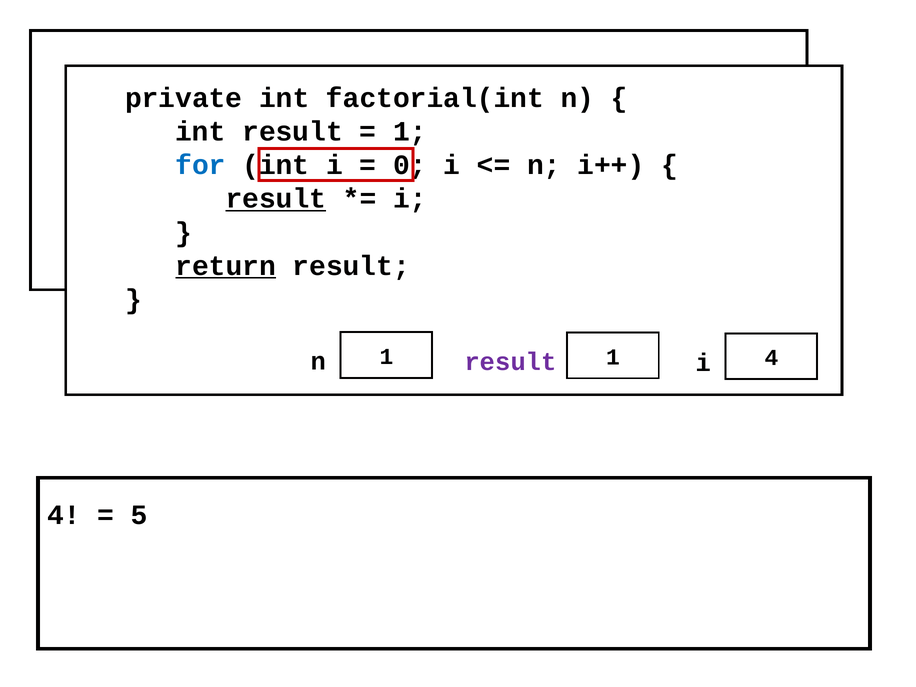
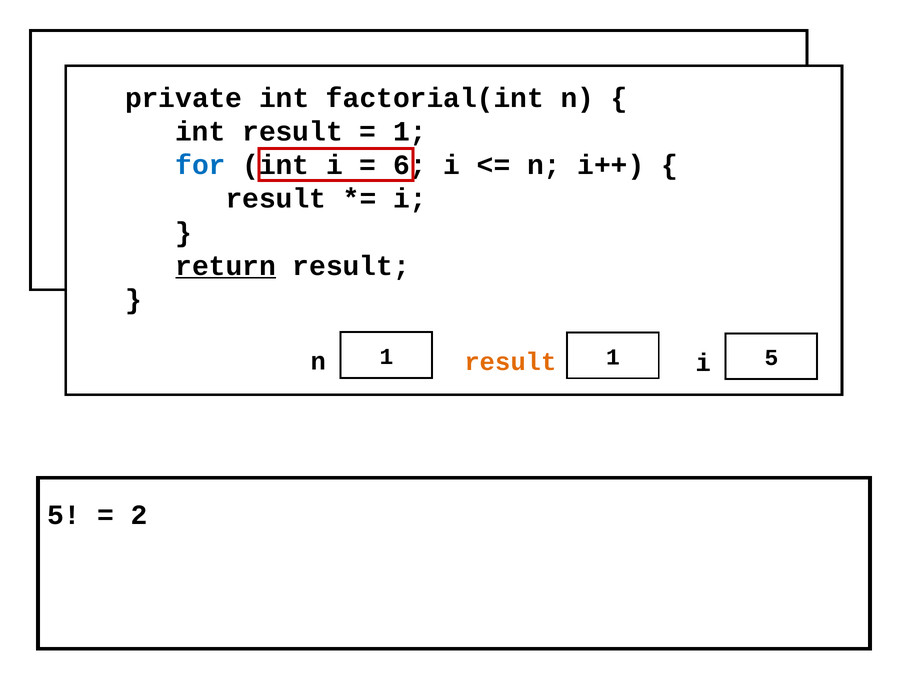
0 at (410, 165): 0 -> 6
result at (276, 199) underline: present -> none
n 4: 4 -> 5
result at (510, 362) colour: purple -> orange
4 at (64, 515): 4 -> 5
5: 5 -> 2
